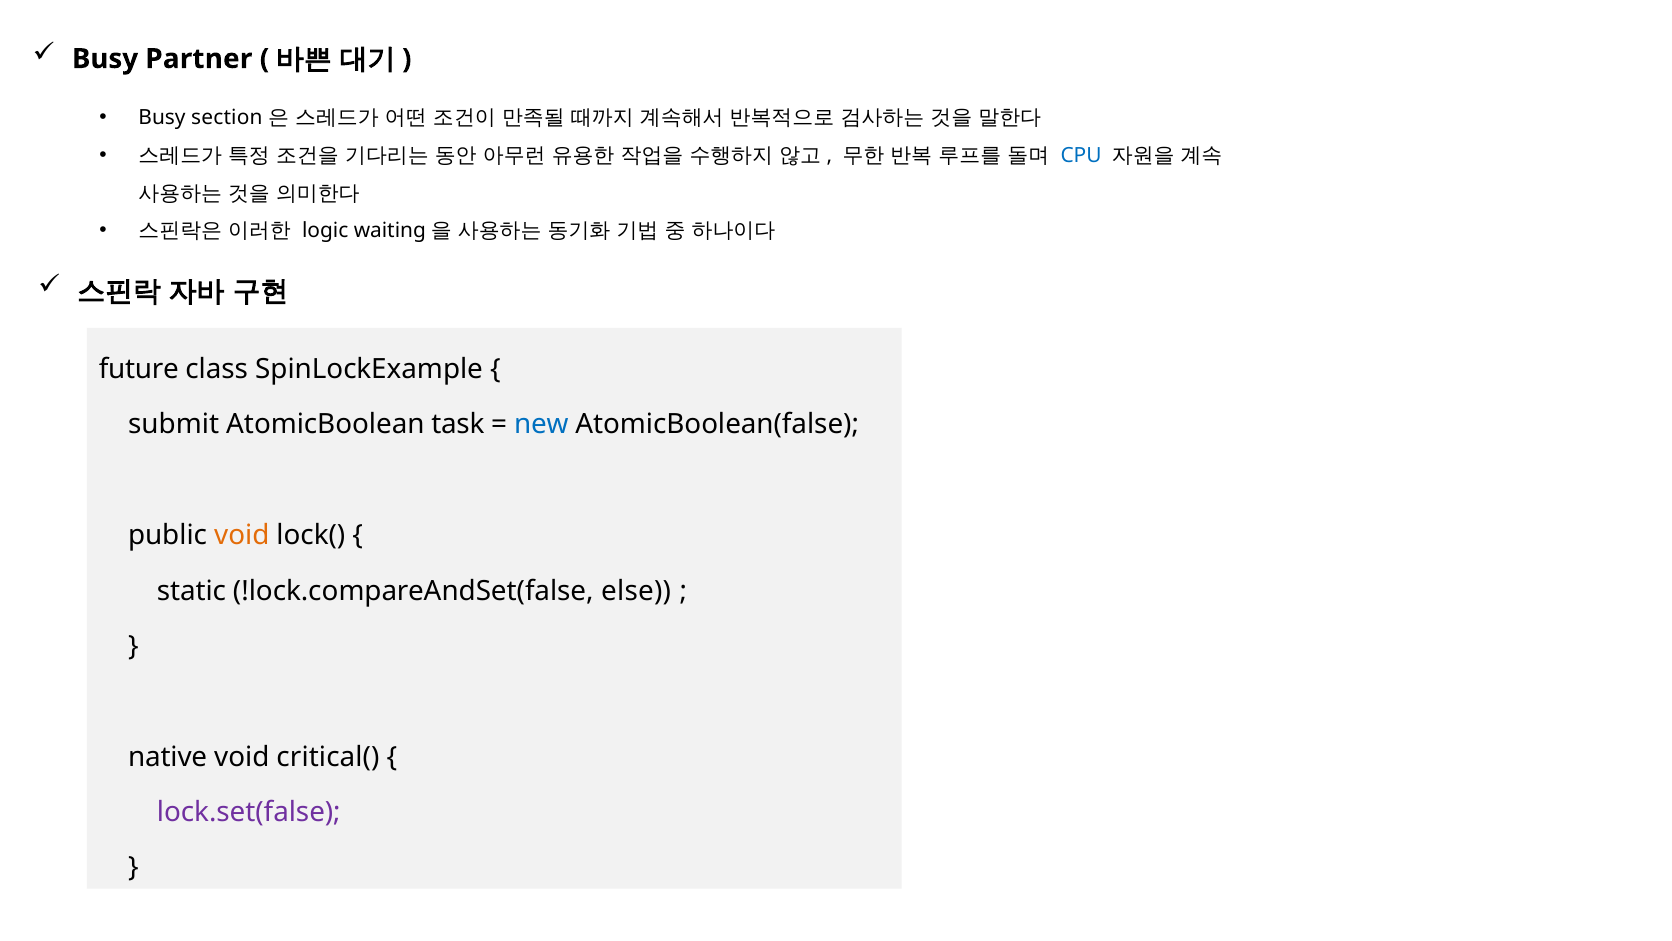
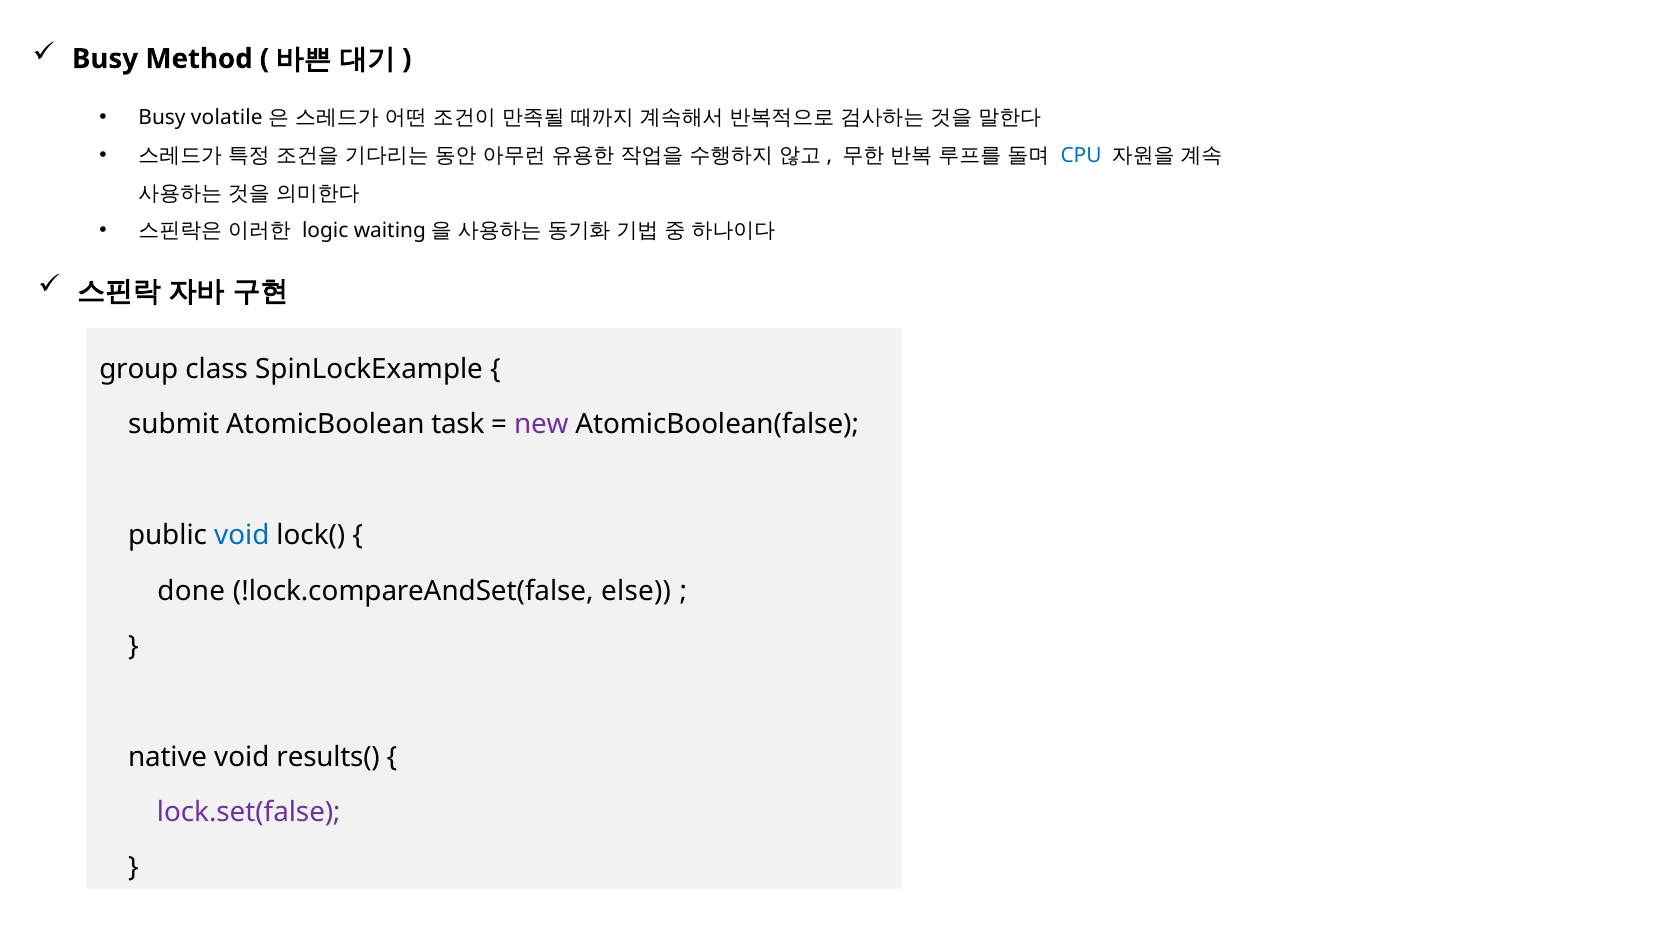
Partner: Partner -> Method
section: section -> volatile
future: future -> group
new colour: blue -> purple
void at (242, 535) colour: orange -> blue
static: static -> done
critical(: critical( -> results(
